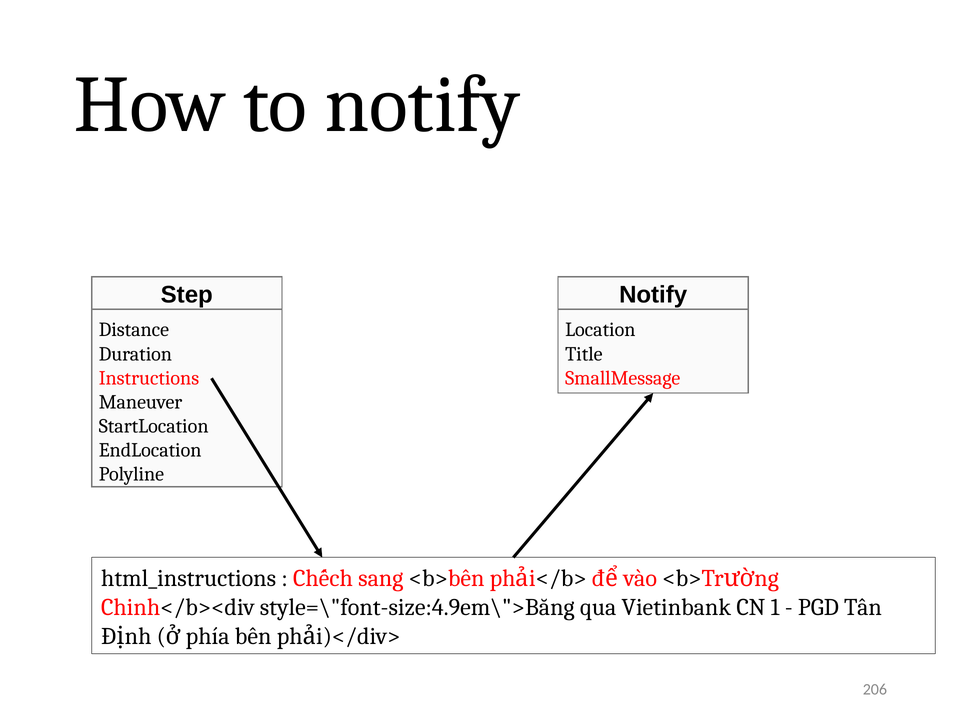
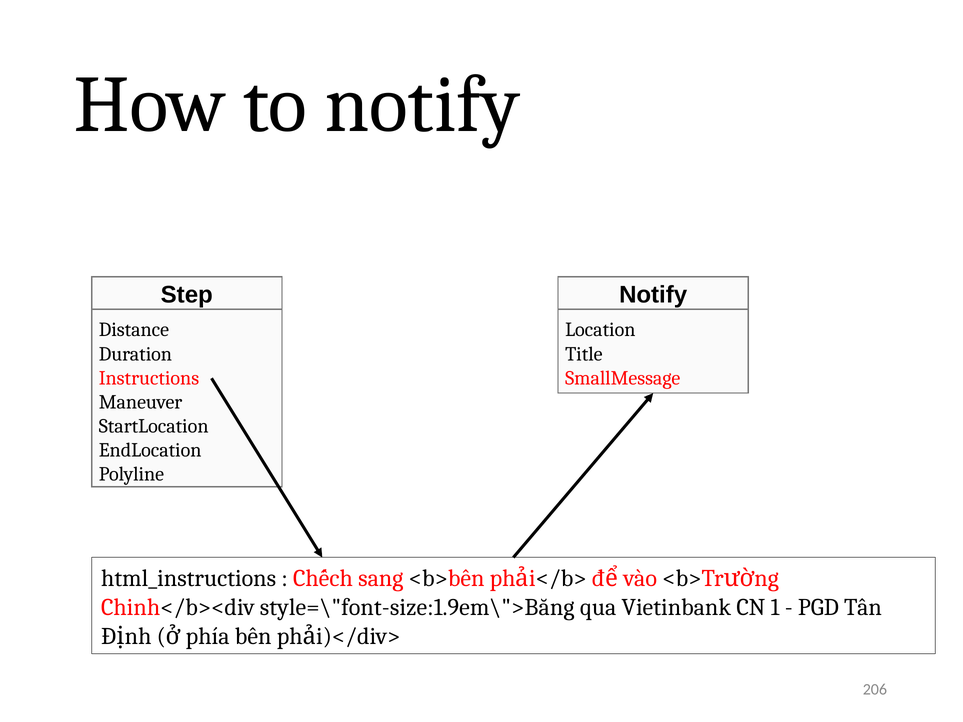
style=\"font-size:4.9em\">Băng: style=\"font-size:4.9em\">Băng -> style=\"font-size:1.9em\">Băng
